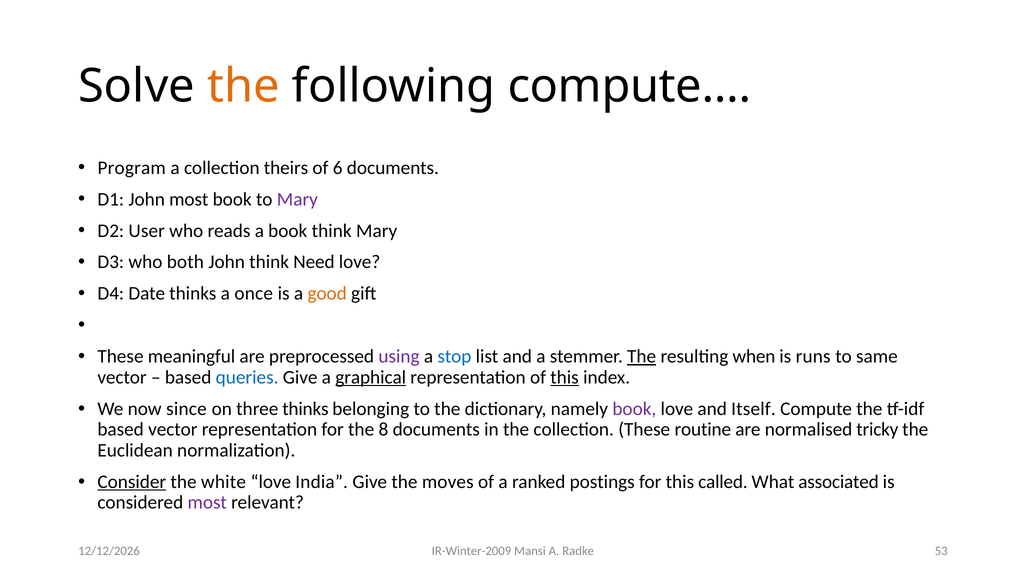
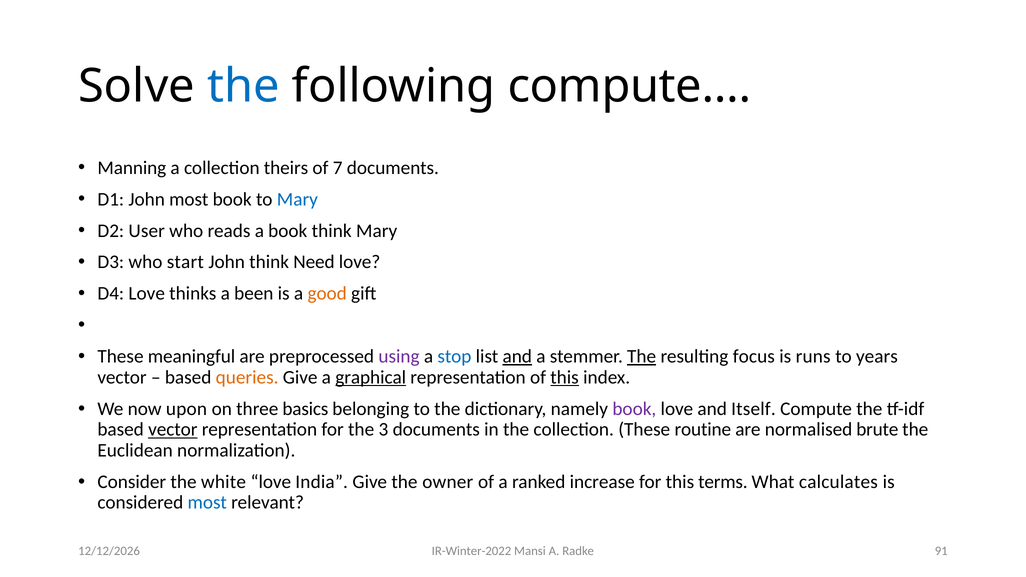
the at (243, 86) colour: orange -> blue
Program: Program -> Manning
6: 6 -> 7
Mary at (297, 199) colour: purple -> blue
both: both -> start
D4 Date: Date -> Love
once: once -> been
and at (517, 357) underline: none -> present
when: when -> focus
same: same -> years
queries colour: blue -> orange
since: since -> upon
three thinks: thinks -> basics
vector at (173, 430) underline: none -> present
8: 8 -> 3
tricky: tricky -> brute
Consider underline: present -> none
moves: moves -> owner
postings: postings -> increase
called: called -> terms
associated: associated -> calculates
most at (207, 503) colour: purple -> blue
IR-Winter-2009: IR-Winter-2009 -> IR-Winter-2022
53: 53 -> 91
